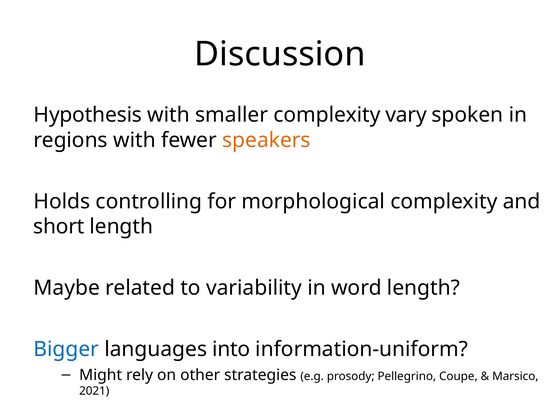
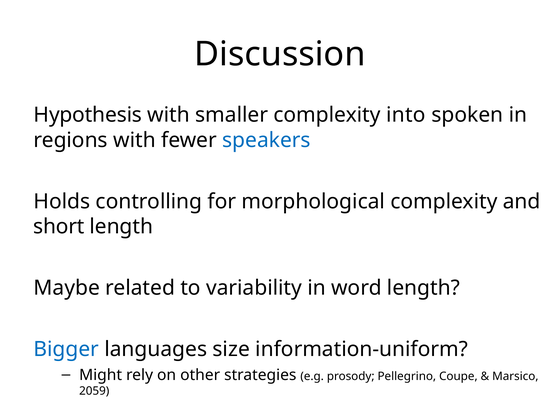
vary: vary -> into
speakers colour: orange -> blue
into: into -> size
2021: 2021 -> 2059
